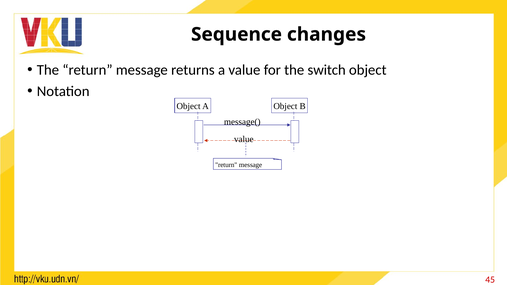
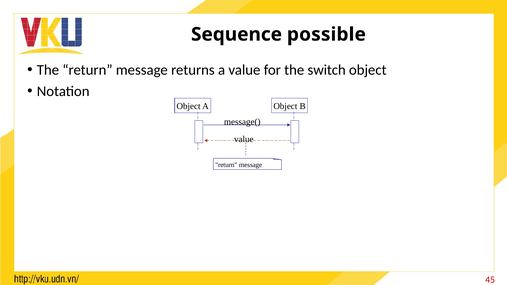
changes: changes -> possible
